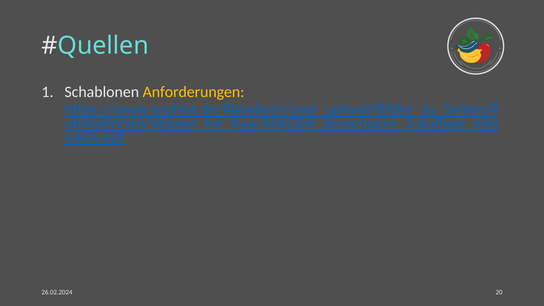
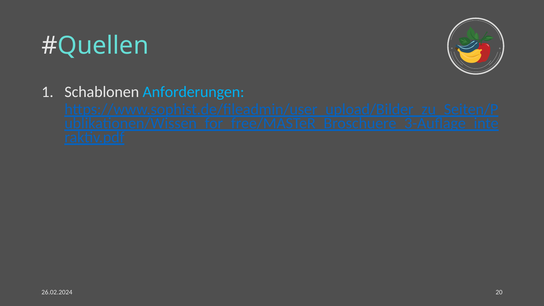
Anforderungen colour: yellow -> light blue
